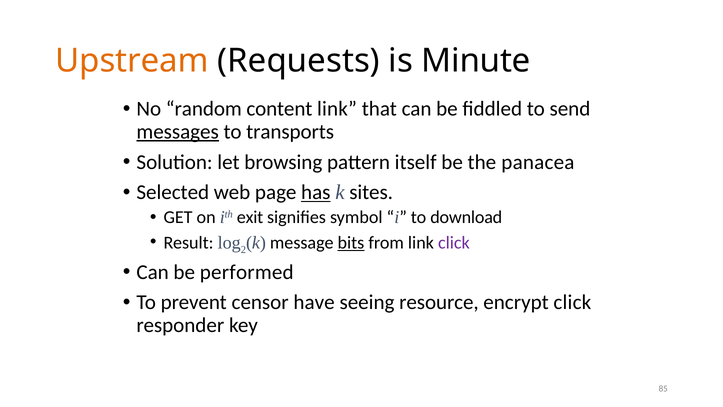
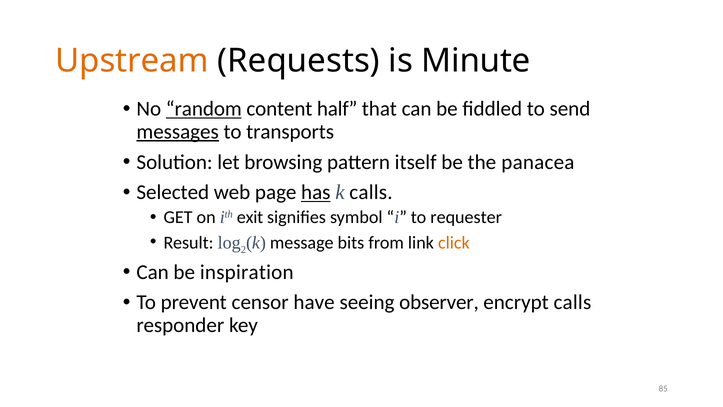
random underline: none -> present
content link: link -> half
k sites: sites -> calls
download: download -> requester
bits underline: present -> none
click at (454, 243) colour: purple -> orange
performed: performed -> inspiration
resource: resource -> observer
encrypt click: click -> calls
